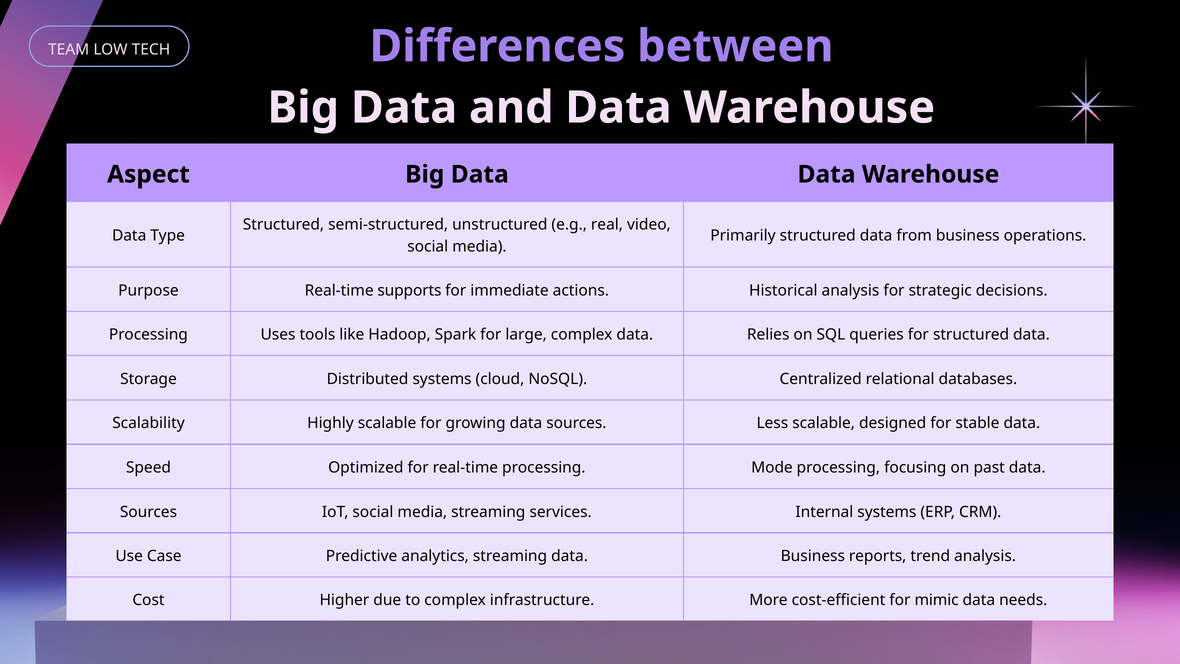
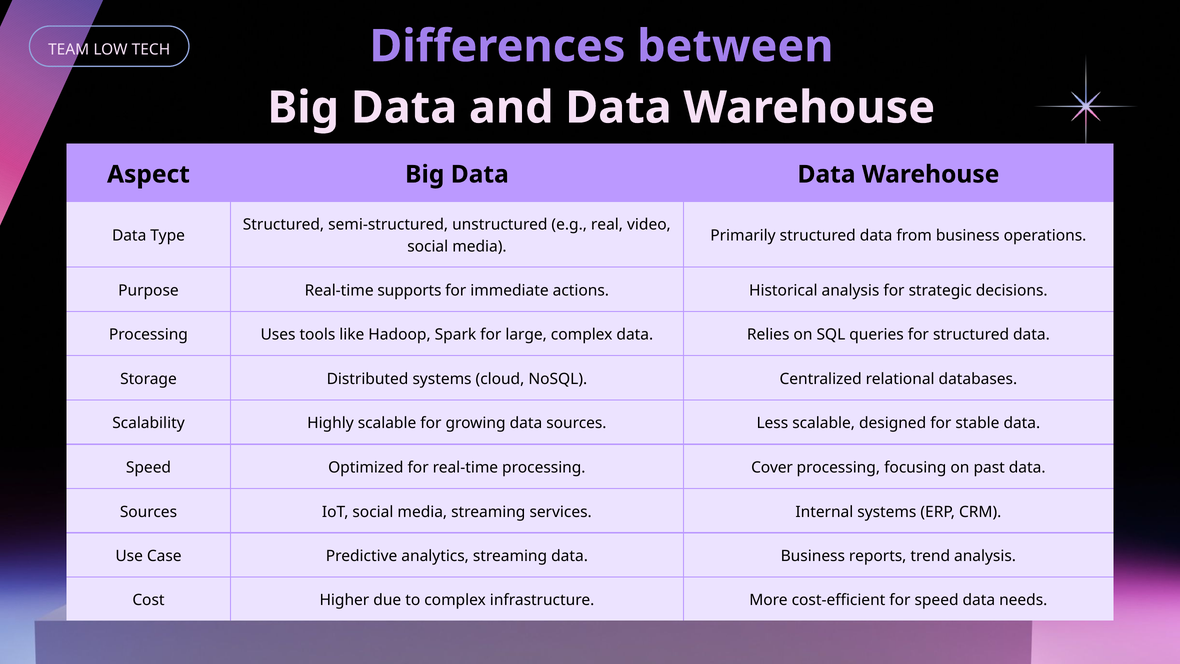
Mode: Mode -> Cover
for mimic: mimic -> speed
